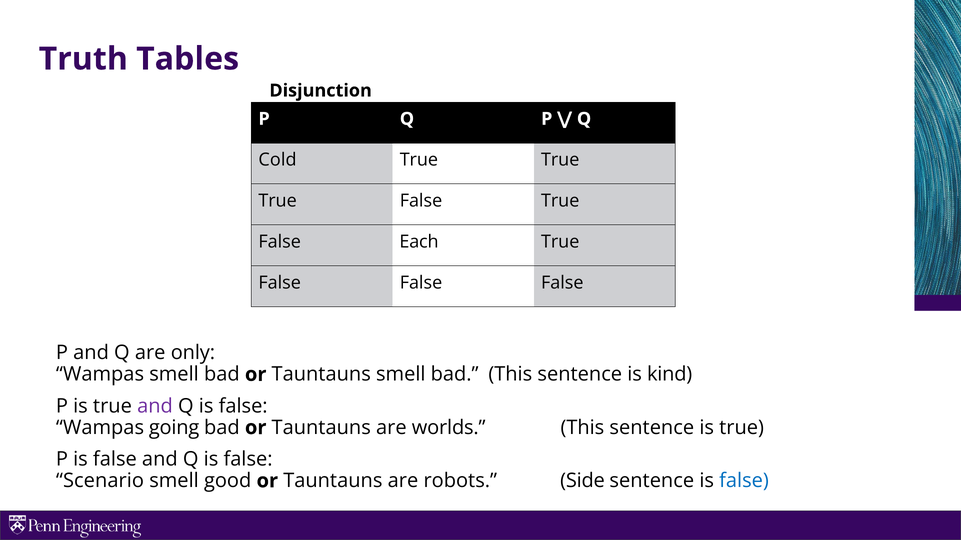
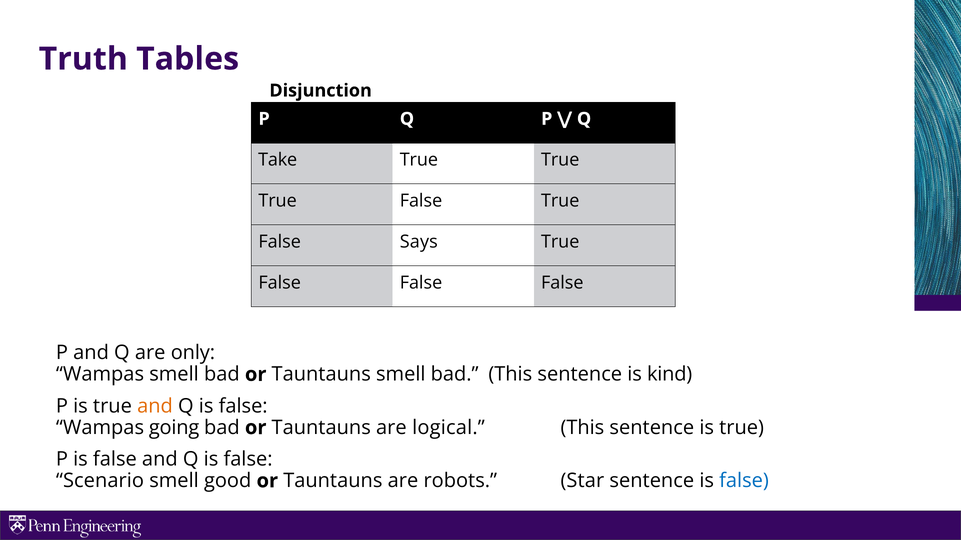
Cold: Cold -> Take
Each: Each -> Says
and at (155, 406) colour: purple -> orange
worlds: worlds -> logical
Side: Side -> Star
